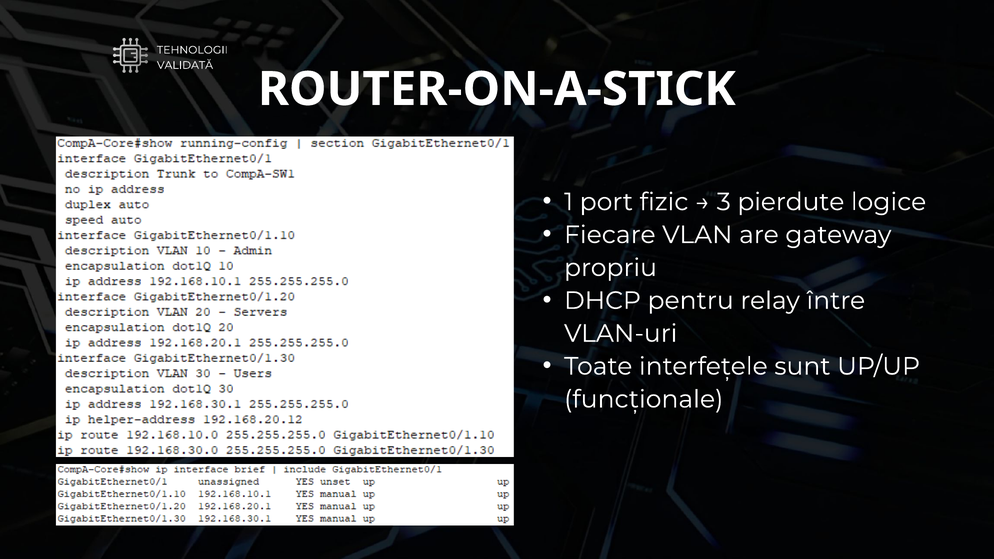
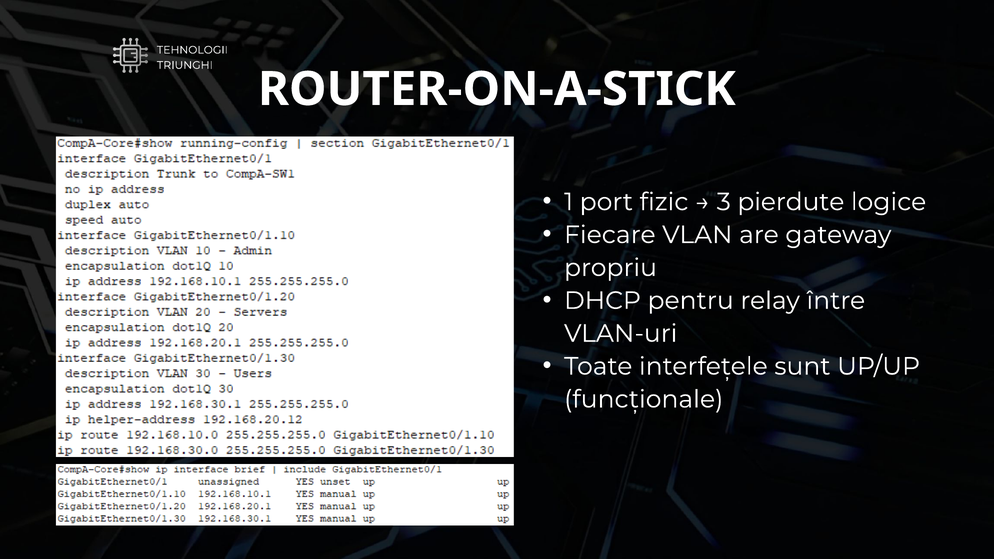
VALIDATĂ: VALIDATĂ -> TRIUNGHI
